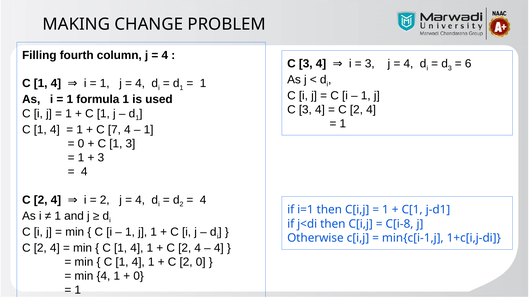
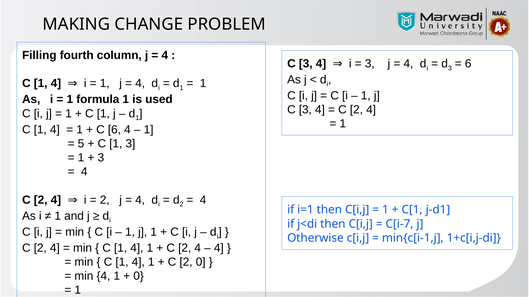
C 7: 7 -> 6
0 at (81, 144): 0 -> 5
C[i-8: C[i-8 -> C[i-7
